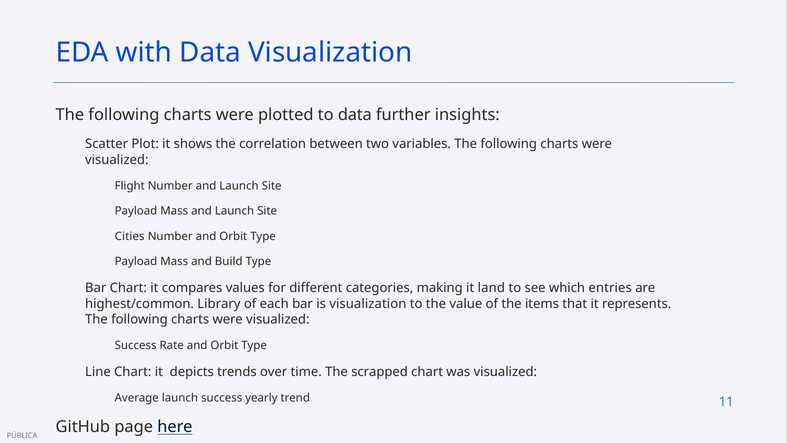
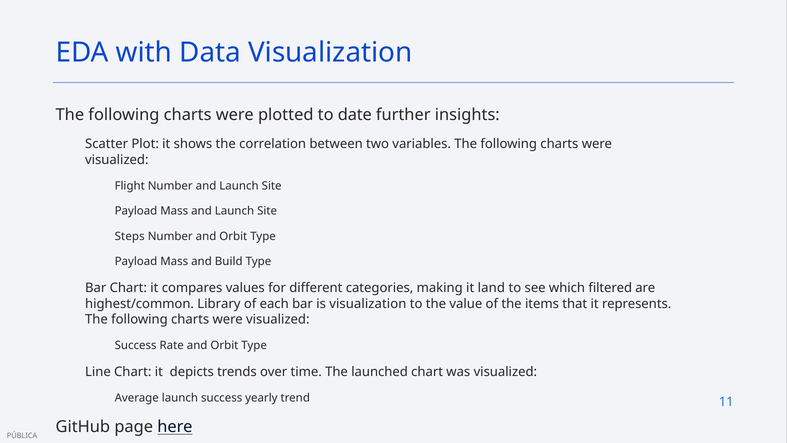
to data: data -> date
Cities: Cities -> Steps
entries: entries -> filtered
scrapped: scrapped -> launched
